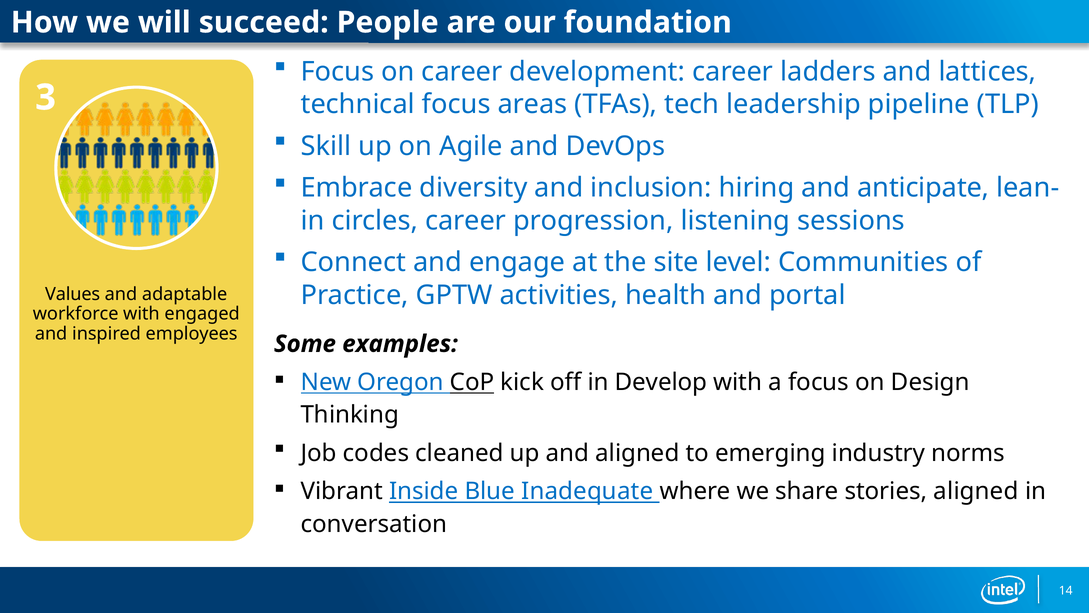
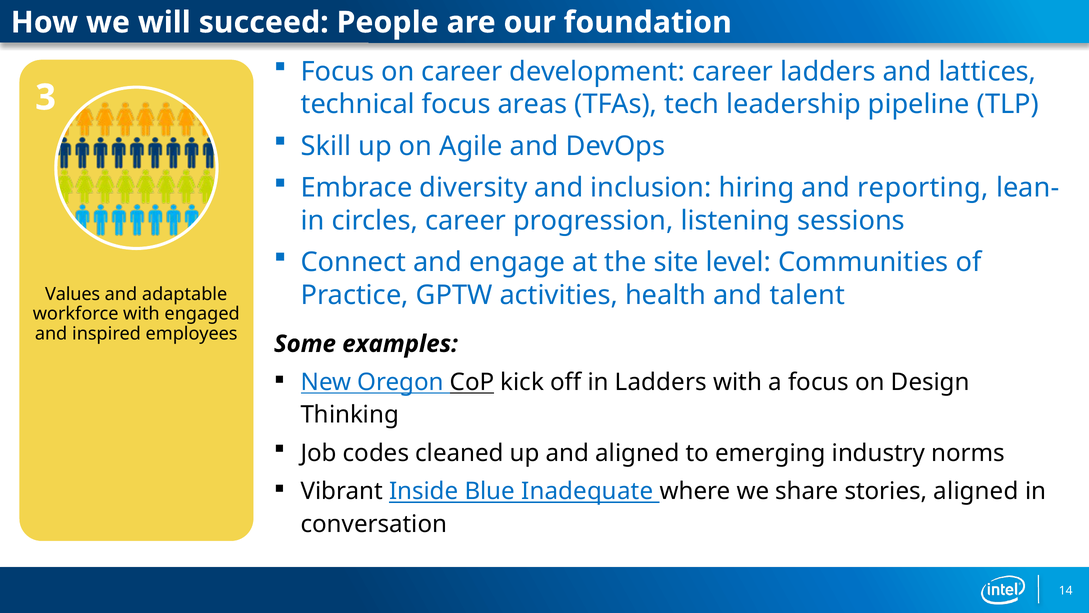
anticipate: anticipate -> reporting
portal: portal -> talent
in Develop: Develop -> Ladders
